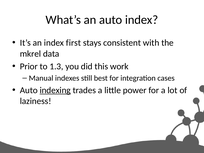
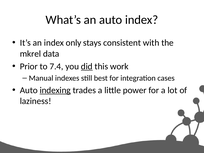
first: first -> only
1.3: 1.3 -> 7.4
did underline: none -> present
